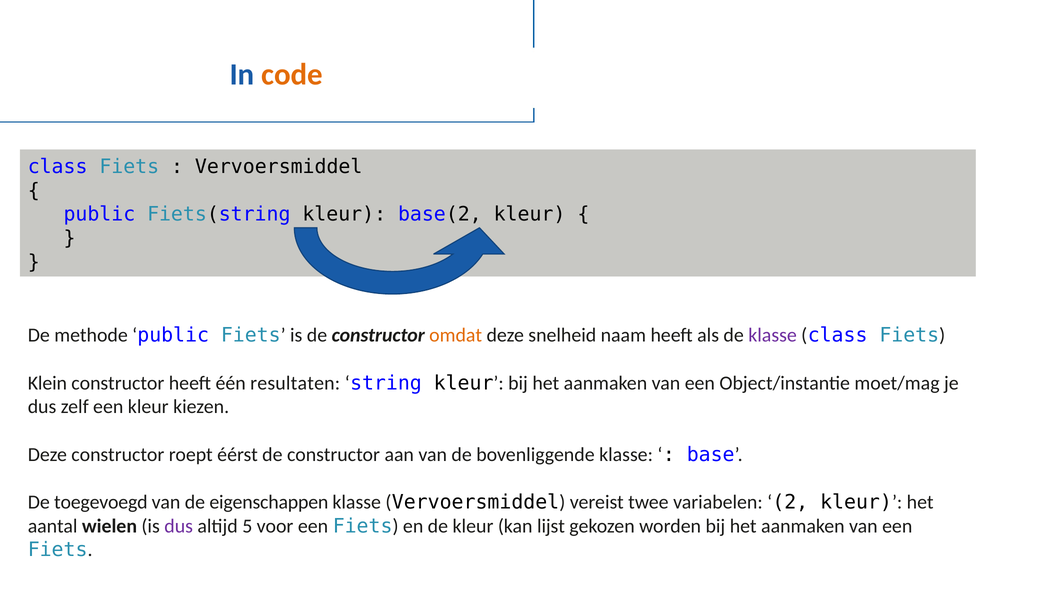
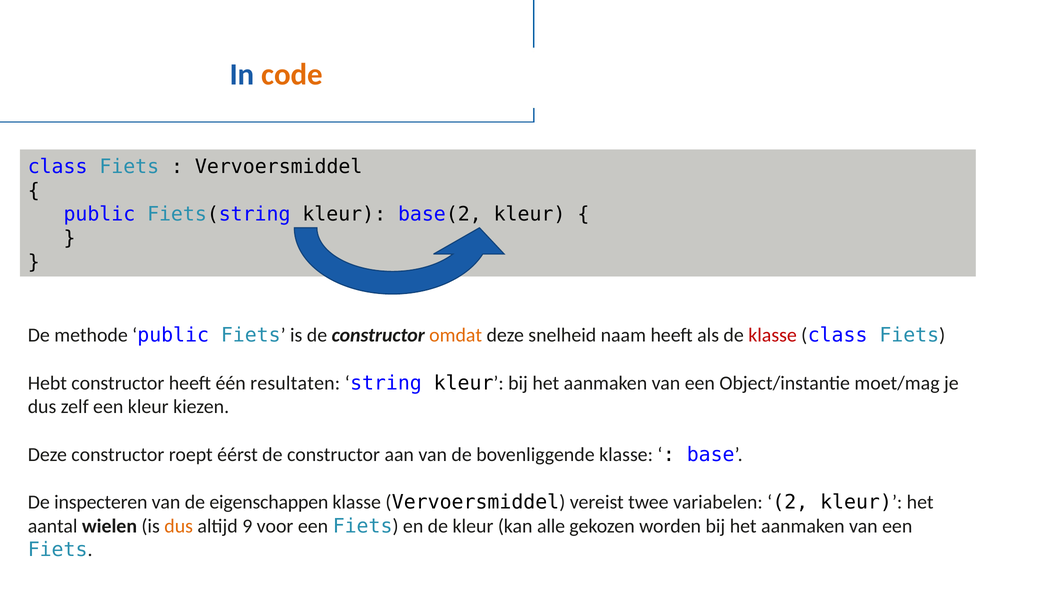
klasse at (773, 335) colour: purple -> red
Klein: Klein -> Hebt
toegevoegd: toegevoegd -> inspecteren
dus at (179, 526) colour: purple -> orange
5: 5 -> 9
lijst: lijst -> alle
